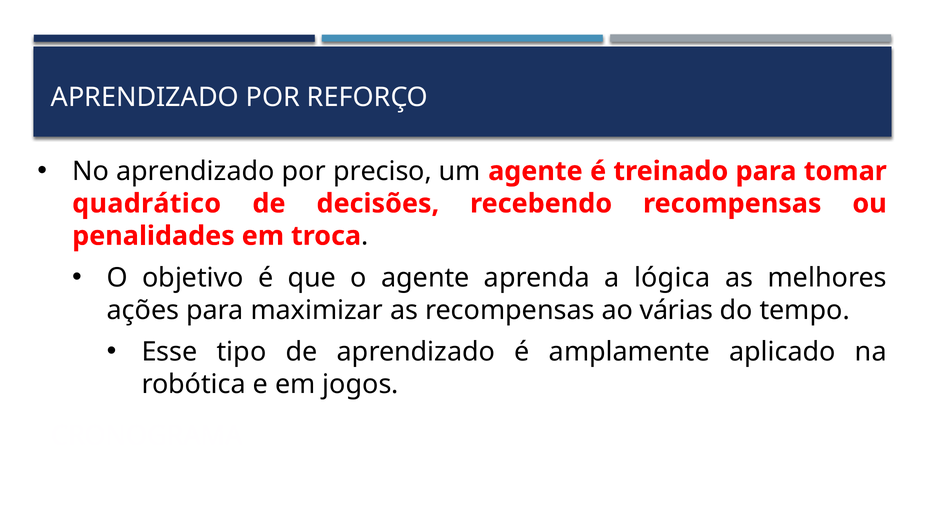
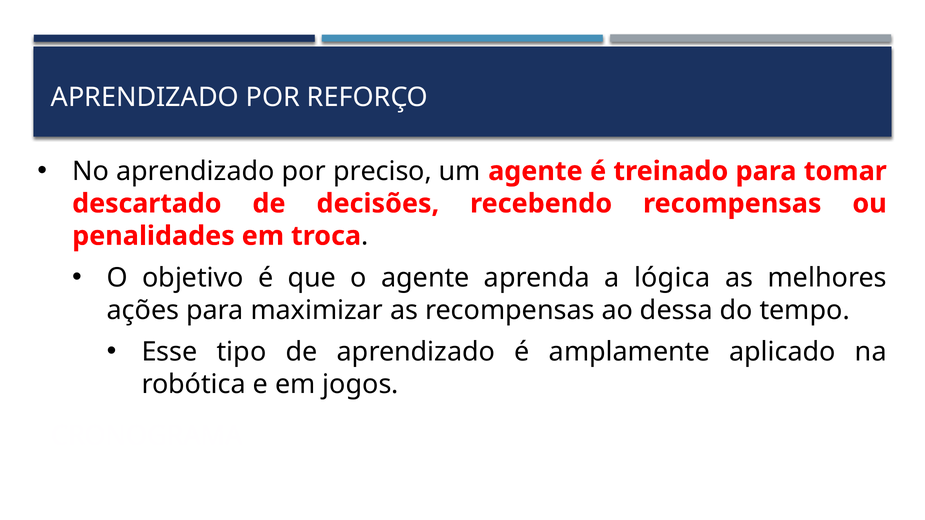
quadrático: quadrático -> descartado
várias: várias -> dessa
